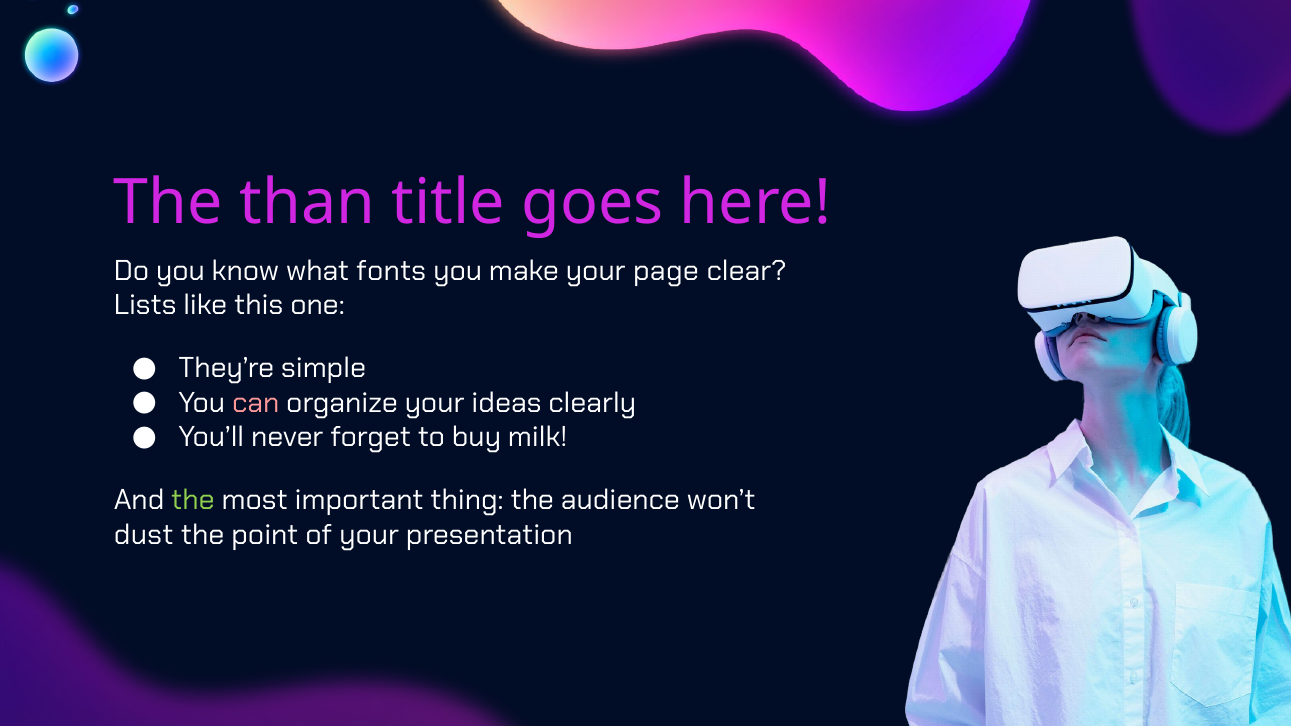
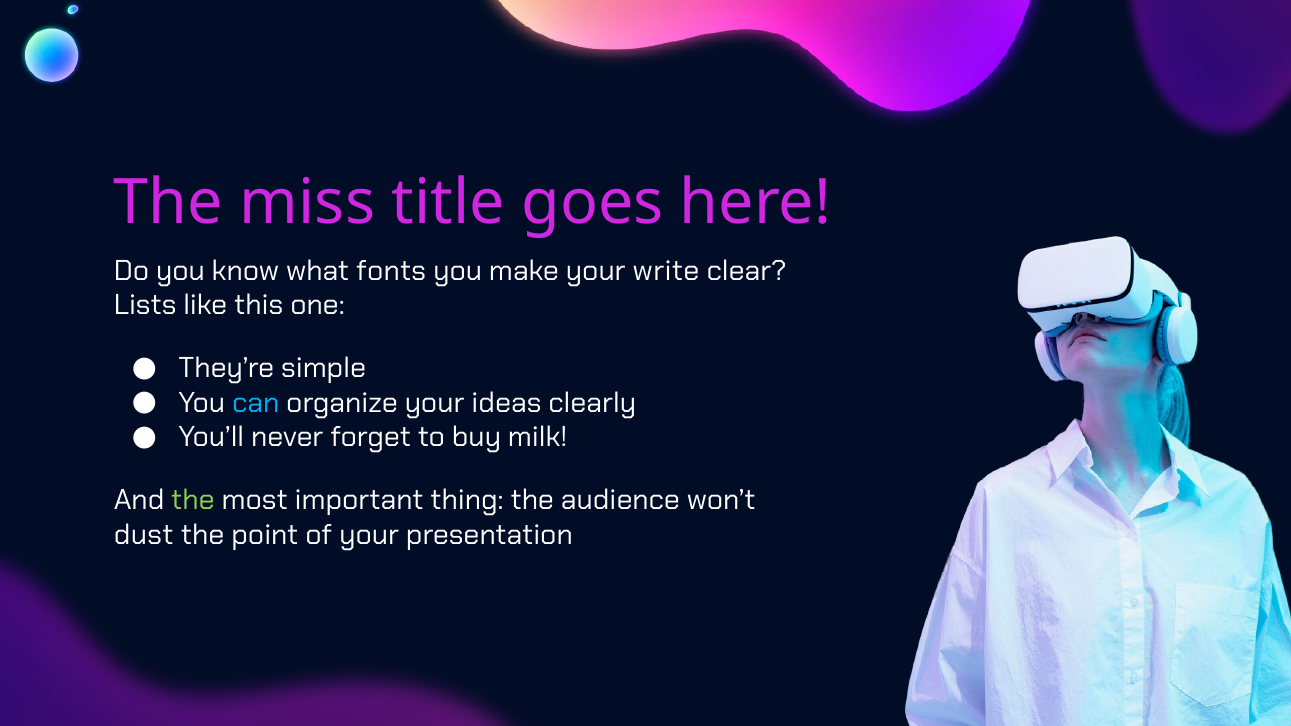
than: than -> miss
page: page -> write
can colour: pink -> light blue
